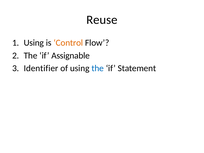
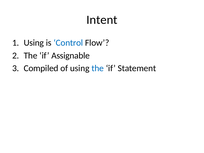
Reuse: Reuse -> Intent
Control colour: orange -> blue
Identifier: Identifier -> Compiled
